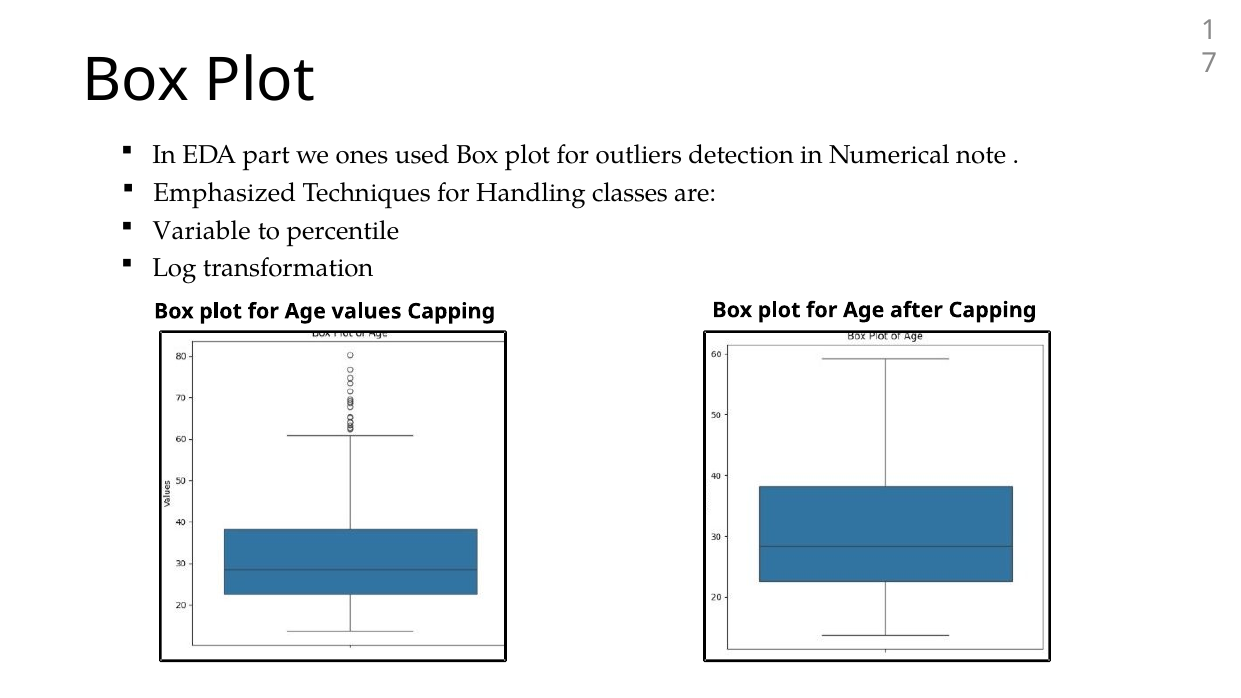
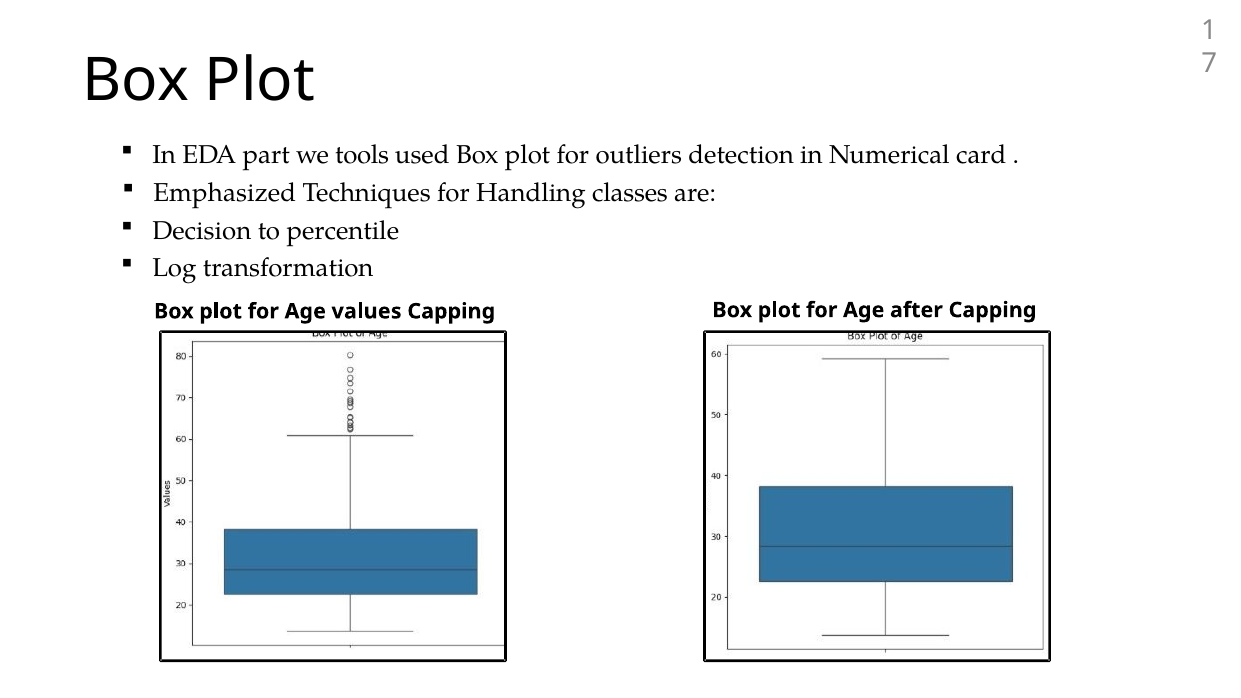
ones: ones -> tools
note: note -> card
Variable: Variable -> Decision
